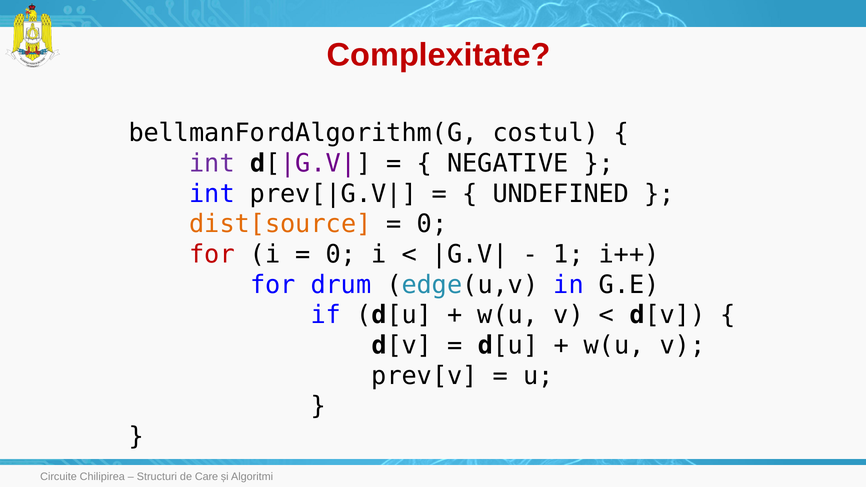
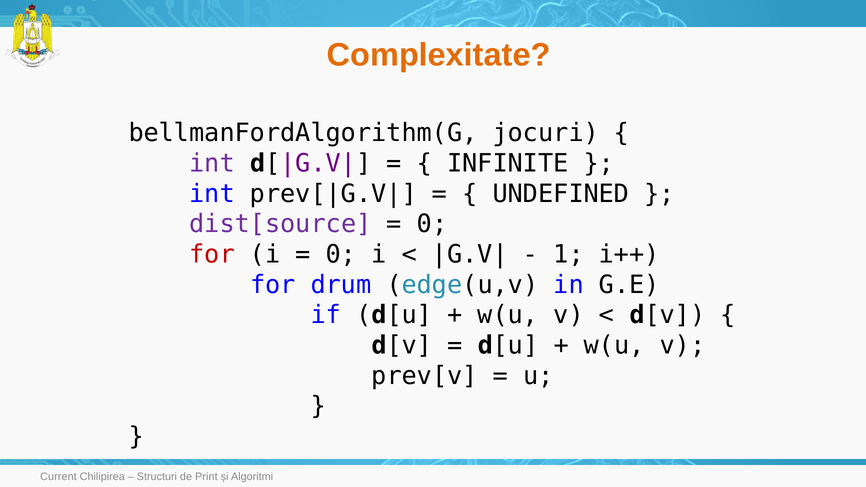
Complexitate colour: red -> orange
costul: costul -> jocuri
NEGATIVE: NEGATIVE -> INFINITE
dist[source colour: orange -> purple
Circuite: Circuite -> Current
Care: Care -> Print
